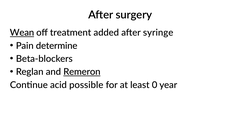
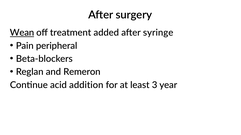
determine: determine -> peripheral
Remeron underline: present -> none
possible: possible -> addition
0: 0 -> 3
